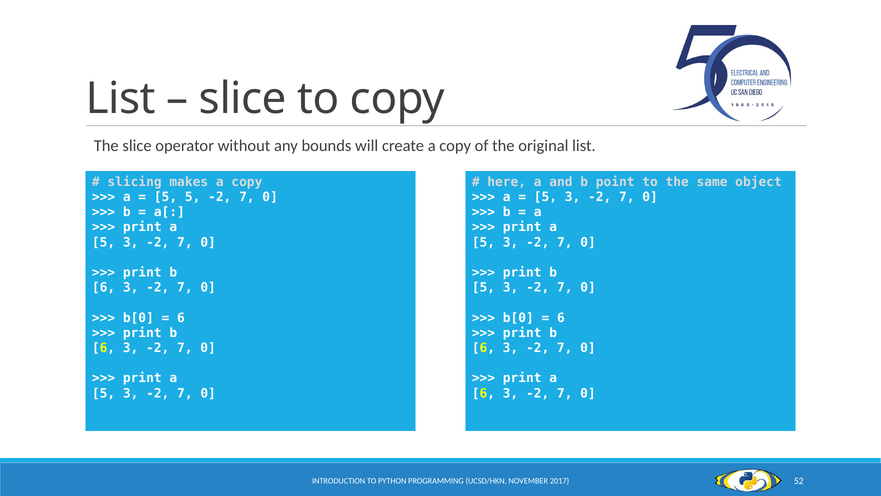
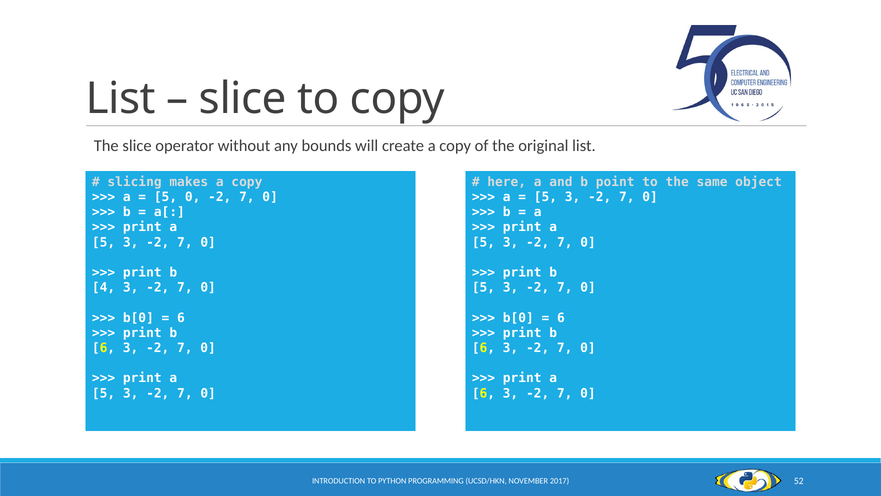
5 5: 5 -> 0
6 at (104, 287): 6 -> 4
